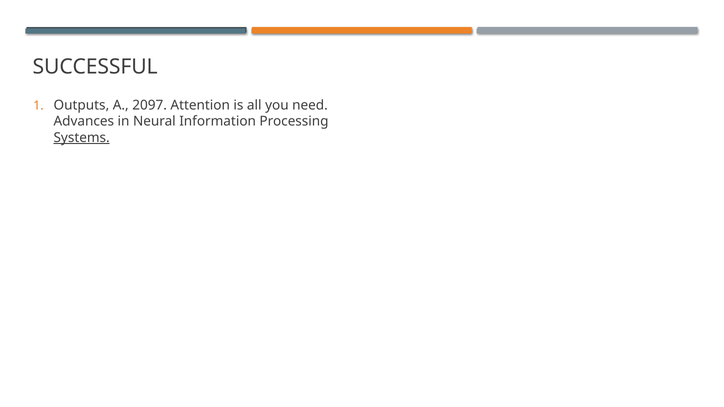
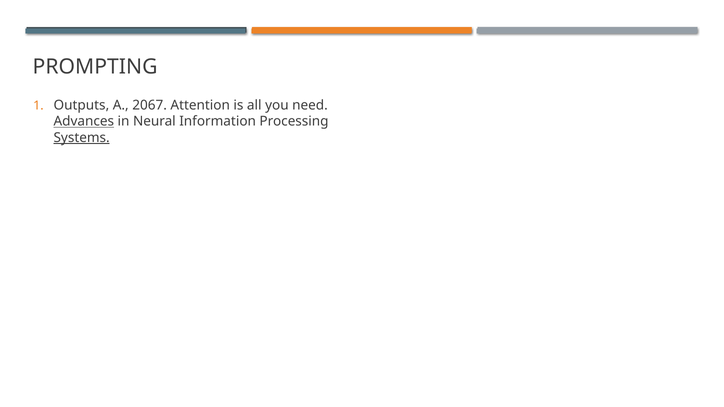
SUCCESSFUL: SUCCESSFUL -> PROMPTING
2097: 2097 -> 2067
Advances underline: none -> present
